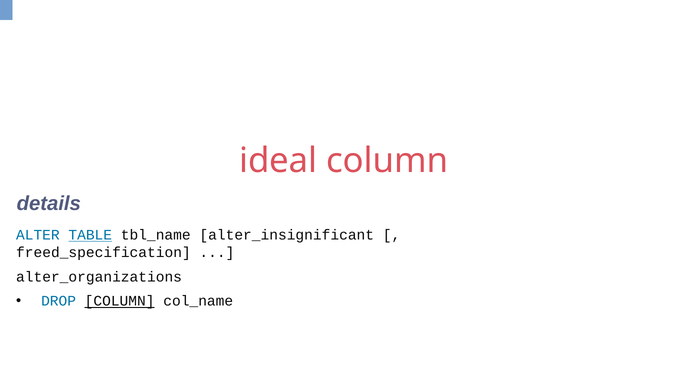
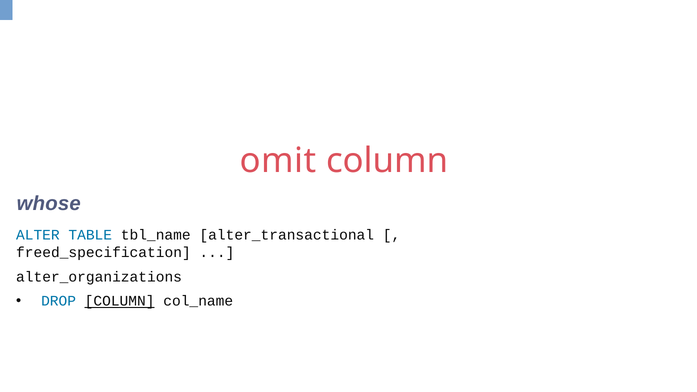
ideal: ideal -> omit
details: details -> whose
TABLE underline: present -> none
alter_insignificant: alter_insignificant -> alter_transactional
